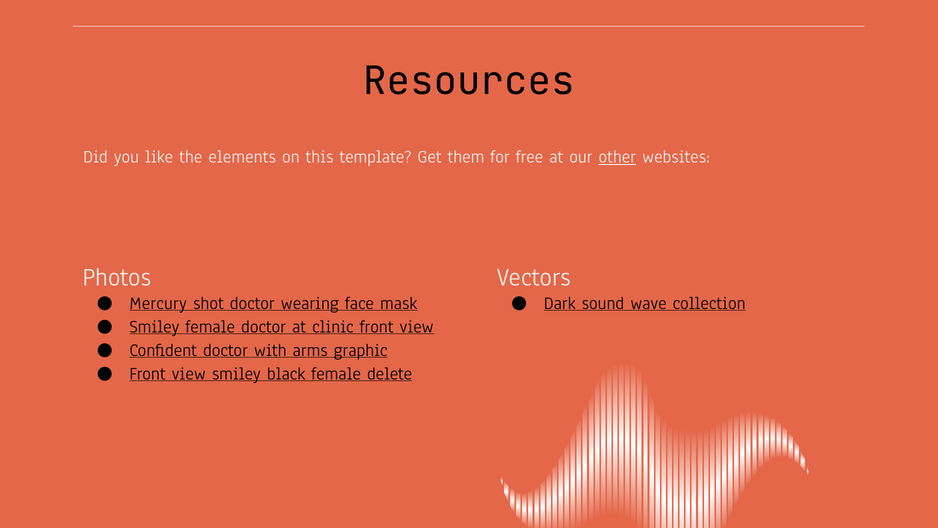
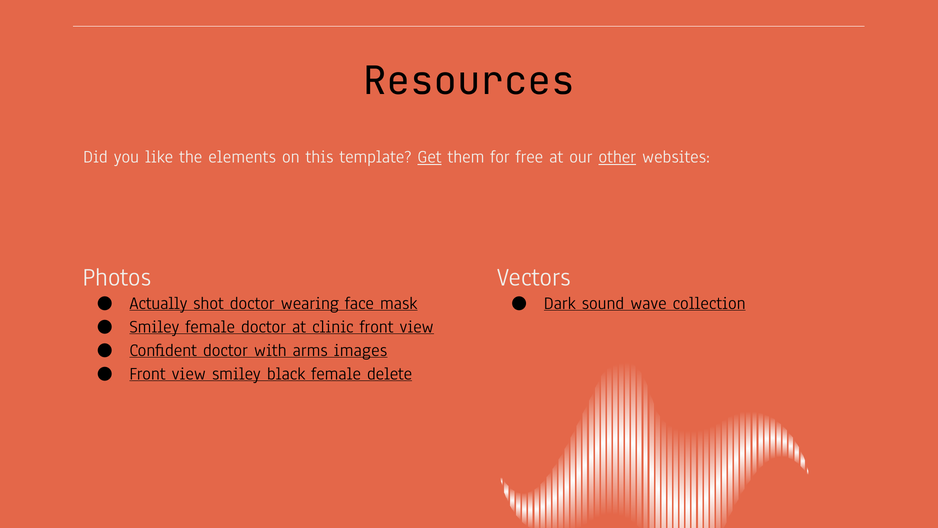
Get underline: none -> present
Mercury: Mercury -> Actually
graphic: graphic -> images
